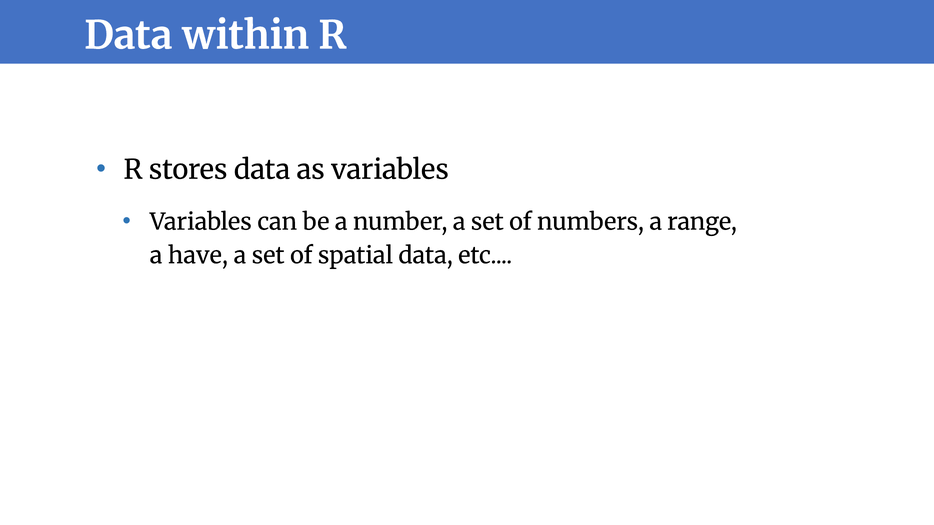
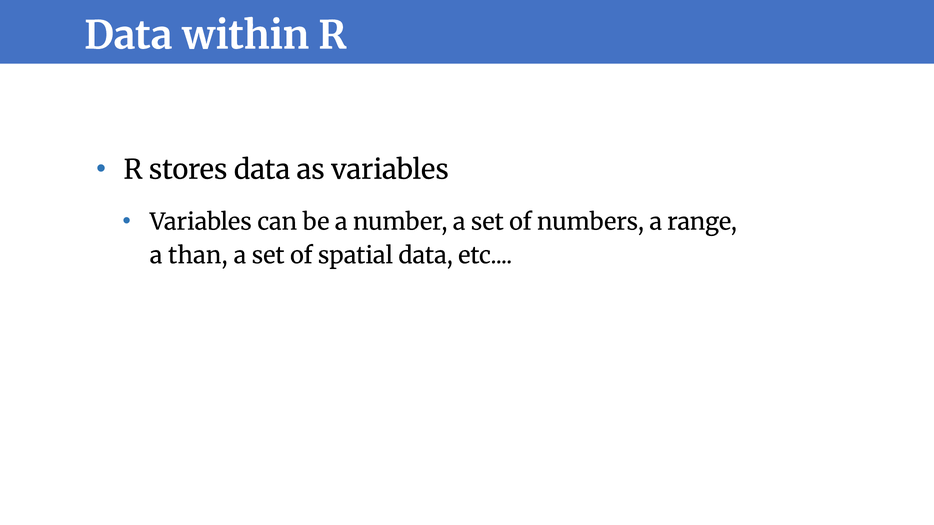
have: have -> than
